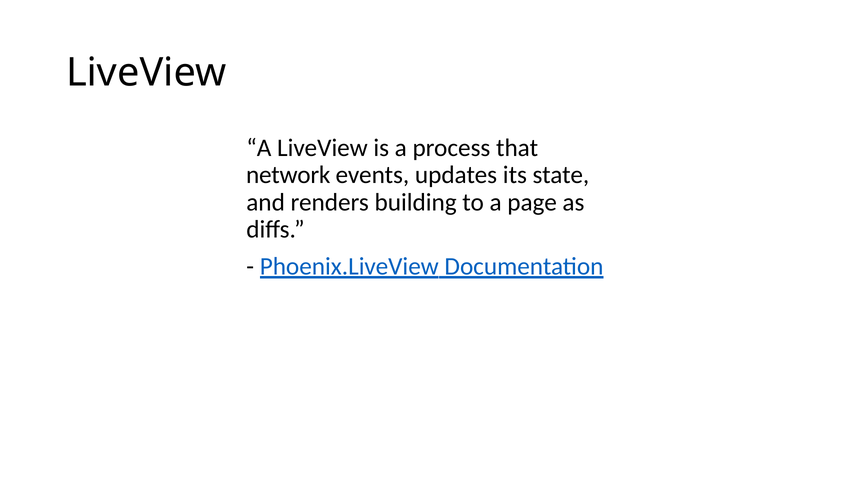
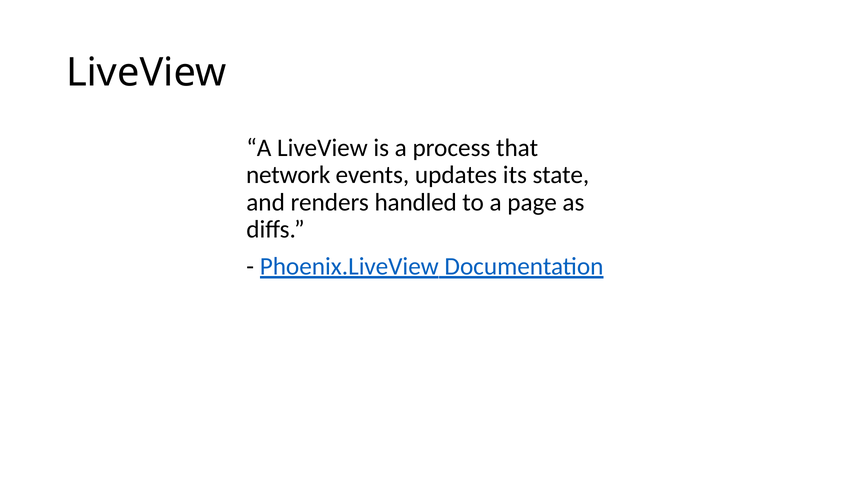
building: building -> handled
